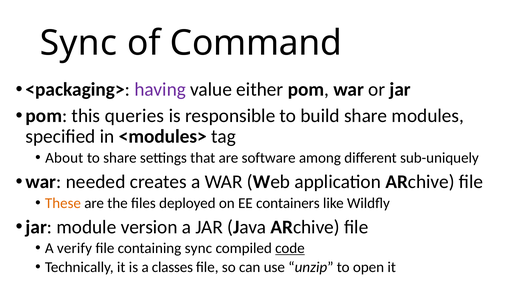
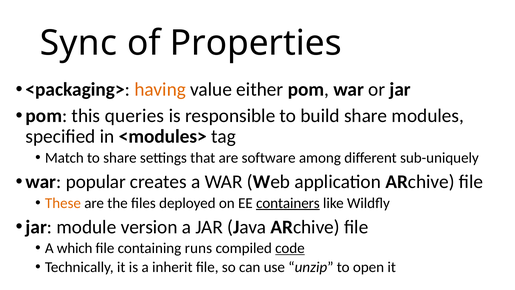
Command: Command -> Properties
having colour: purple -> orange
About: About -> Match
needed: needed -> popular
containers underline: none -> present
verify: verify -> which
containing sync: sync -> runs
classes: classes -> inherit
